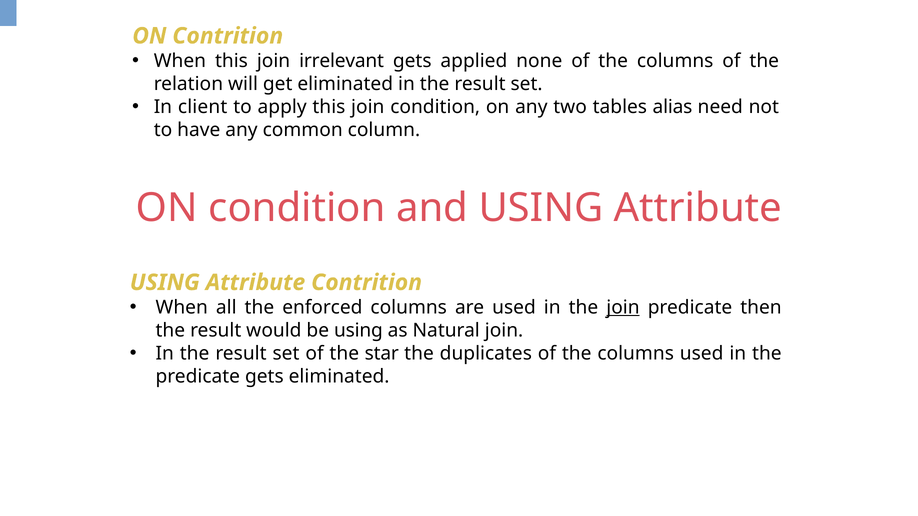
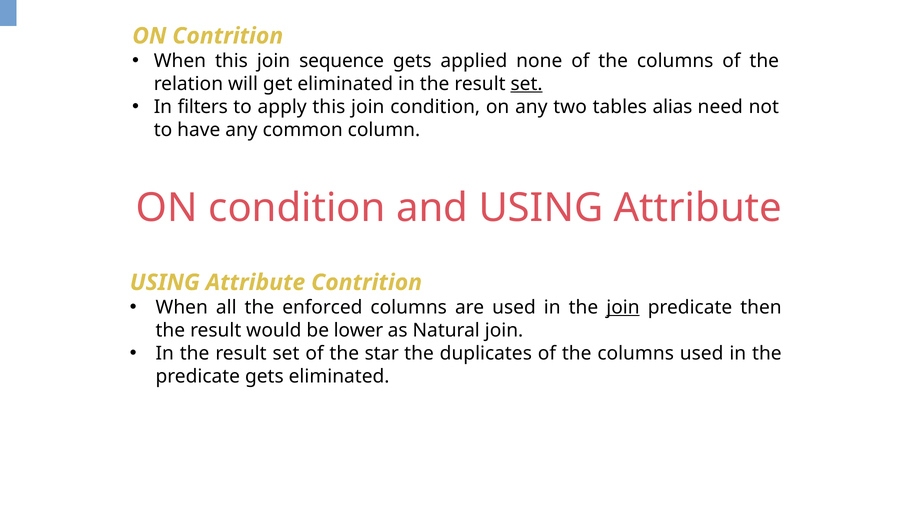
irrelevant: irrelevant -> sequence
set at (527, 84) underline: none -> present
client: client -> filters
be using: using -> lower
